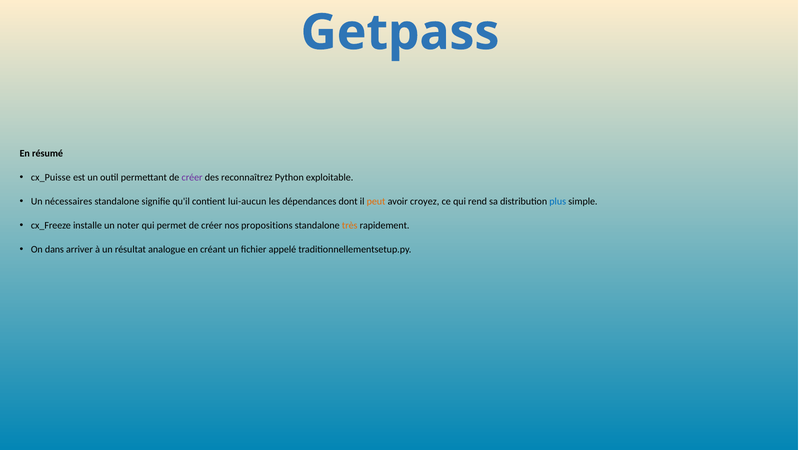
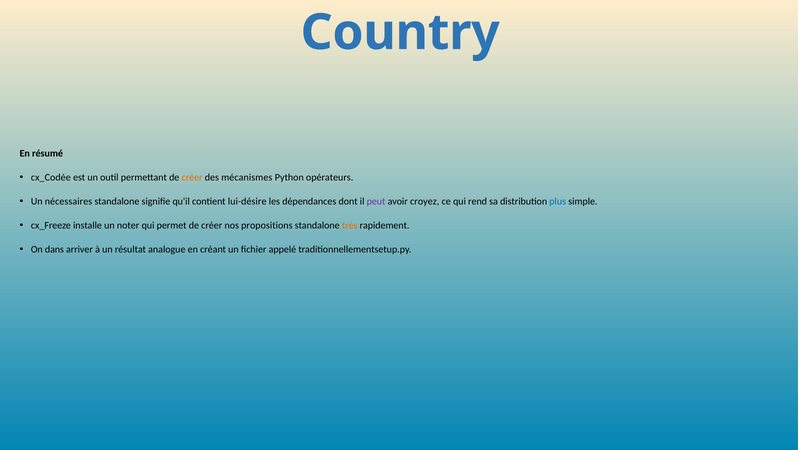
Getpass: Getpass -> Country
cx_Puisse: cx_Puisse -> cx_Codée
créer at (192, 178) colour: purple -> orange
reconnaîtrez: reconnaîtrez -> mécanismes
exploitable: exploitable -> opérateurs
lui-aucun: lui-aucun -> lui-désire
peut colour: orange -> purple
